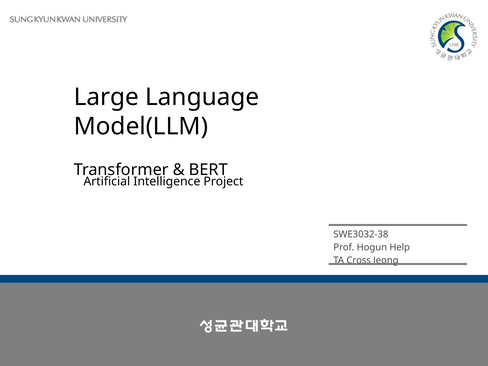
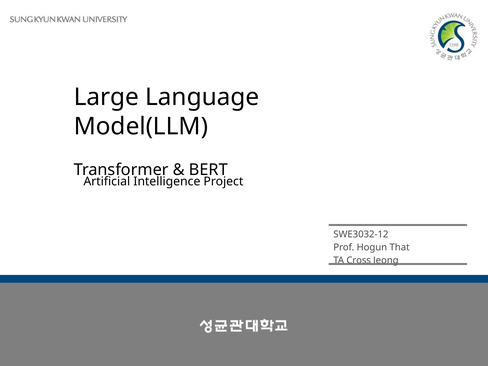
SWE3032-38: SWE3032-38 -> SWE3032-12
Help: Help -> That
